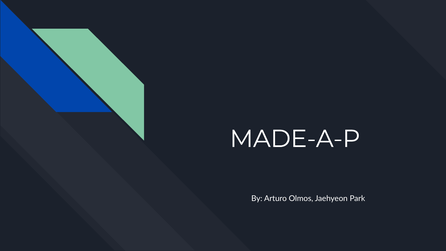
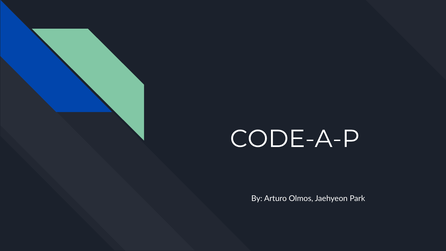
MADE-A-P: MADE-A-P -> CODE-A-P
